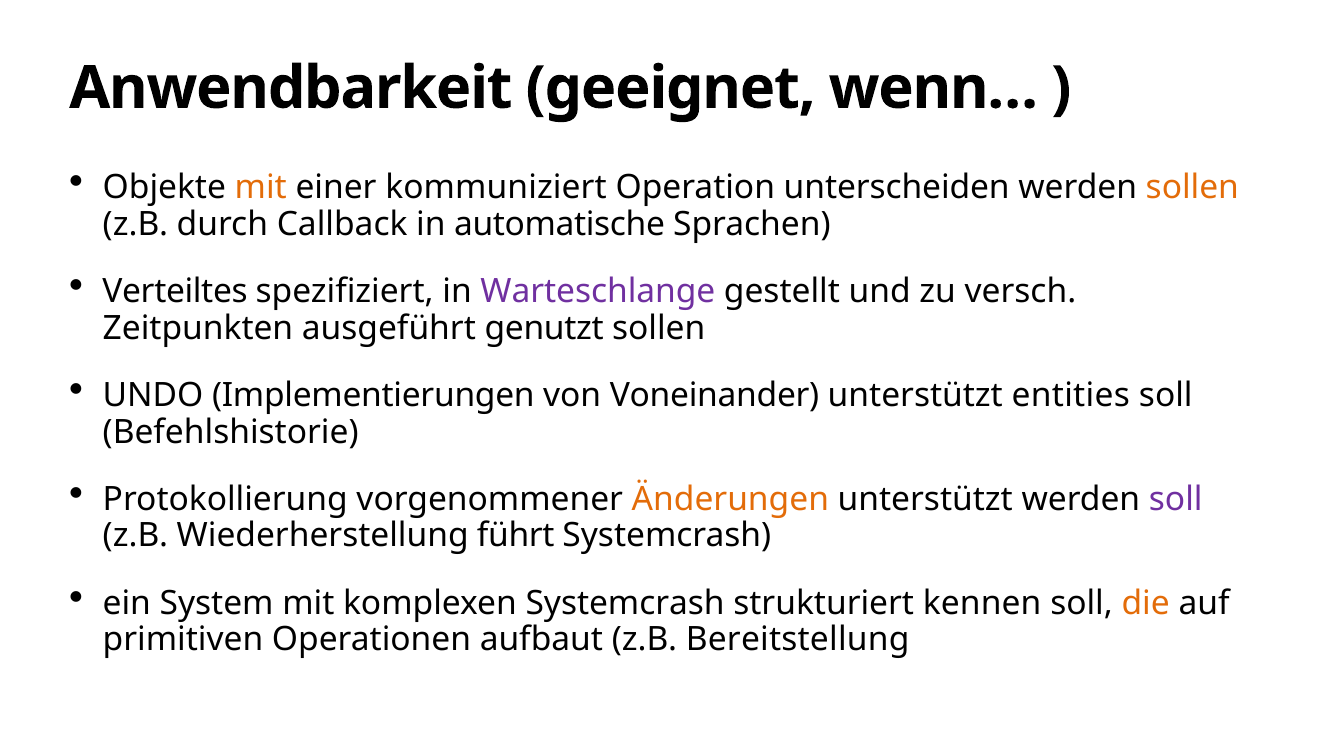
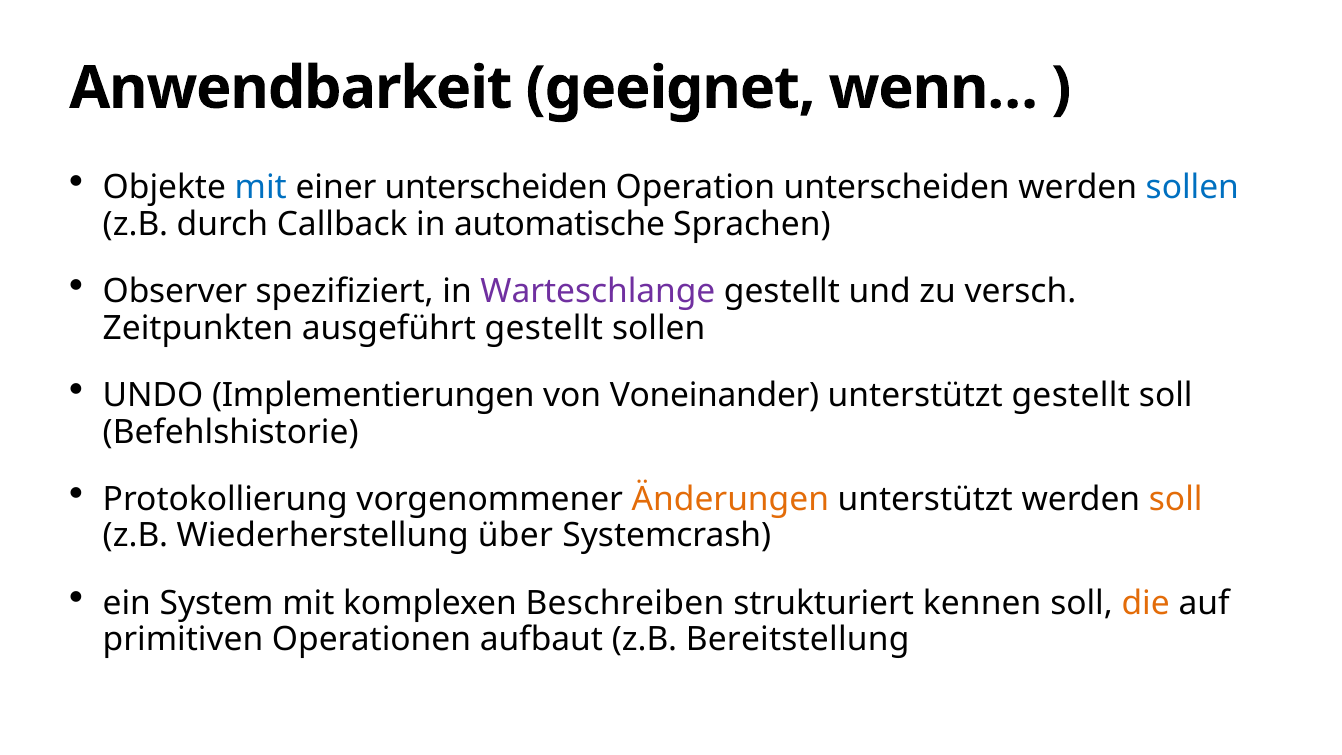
mit at (261, 188) colour: orange -> blue
einer kommuniziert: kommuniziert -> unterscheiden
sollen at (1192, 188) colour: orange -> blue
Verteiltes: Verteiltes -> Observer
ausgeführt genutzt: genutzt -> gestellt
unterstützt entities: entities -> gestellt
soll at (1176, 500) colour: purple -> orange
führt: führt -> über
komplexen Systemcrash: Systemcrash -> Beschreiben
